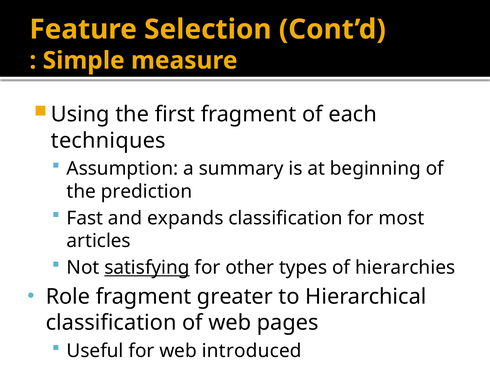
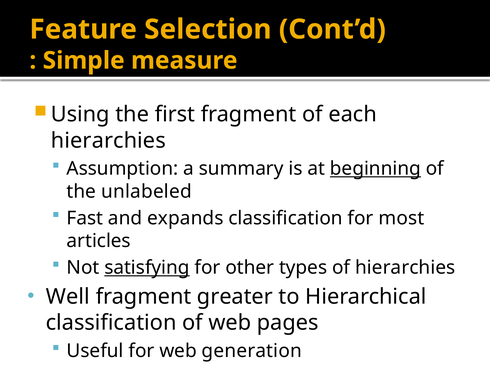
techniques at (108, 141): techniques -> hierarchies
beginning underline: none -> present
prediction: prediction -> unlabeled
Role: Role -> Well
introduced: introduced -> generation
